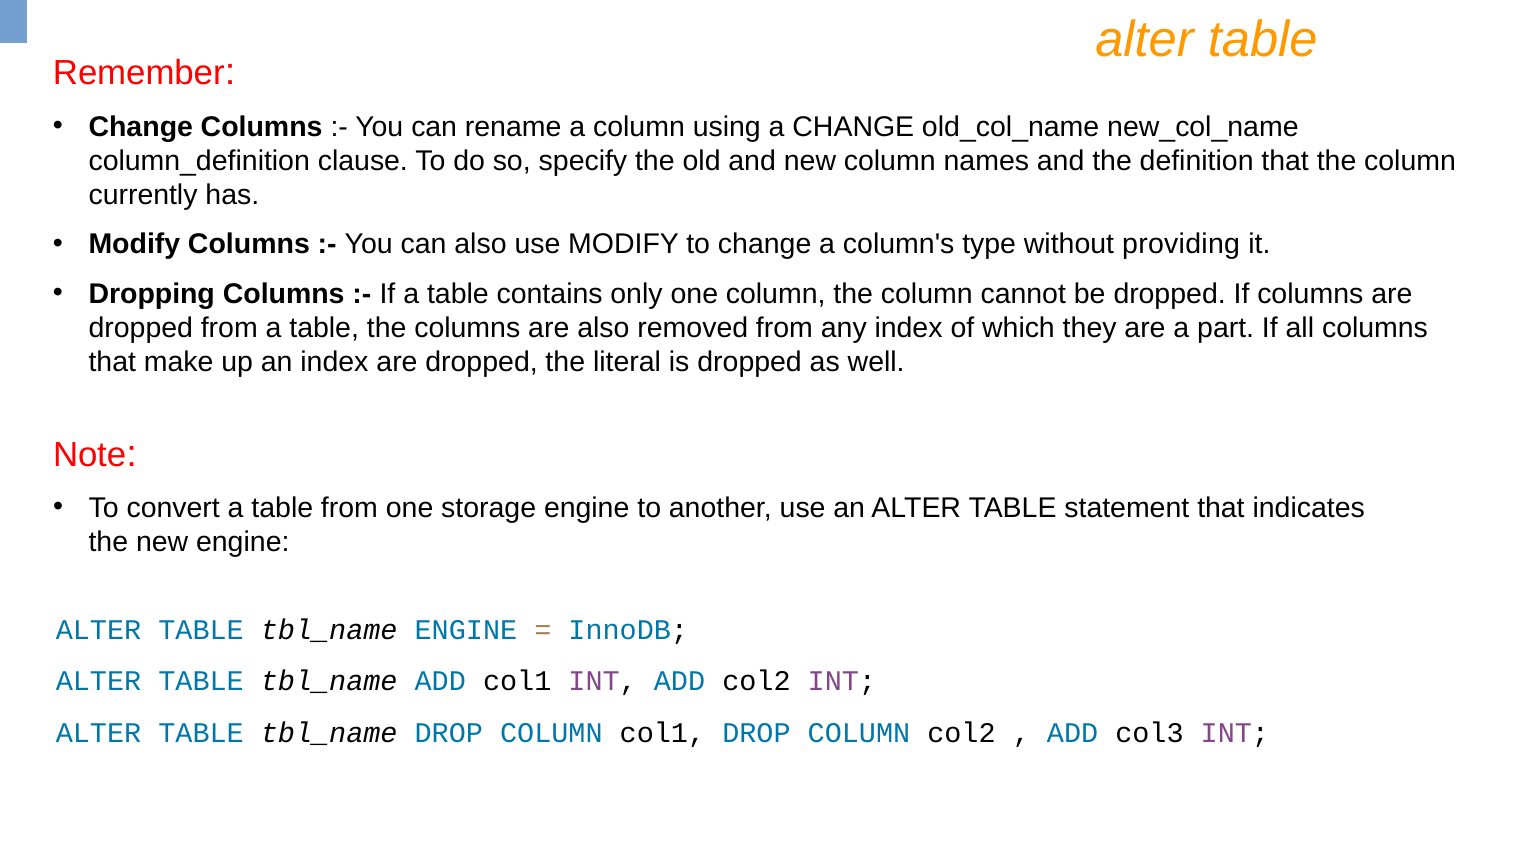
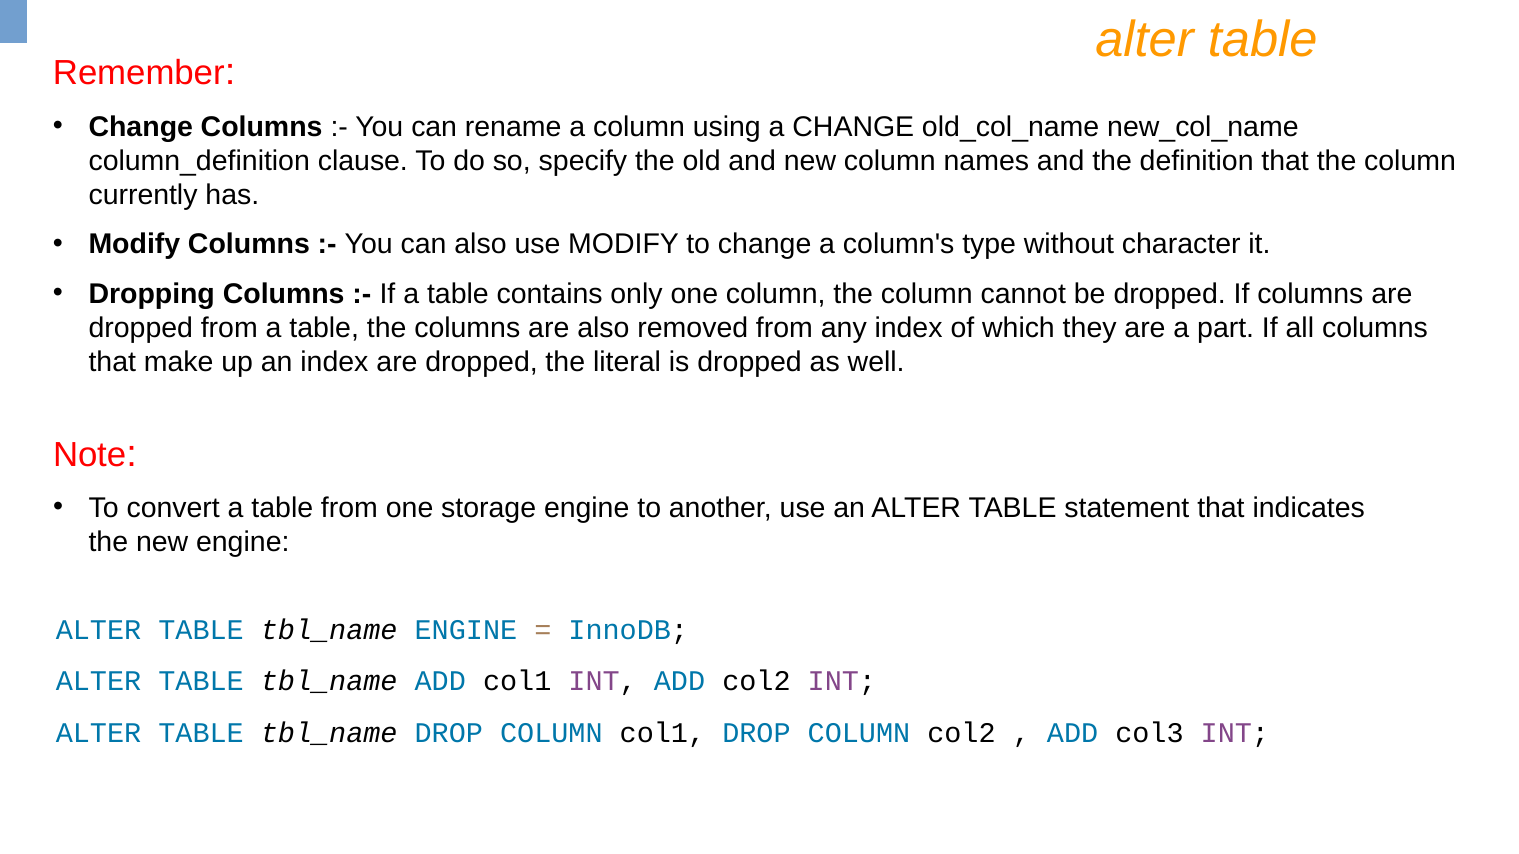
providing: providing -> character
